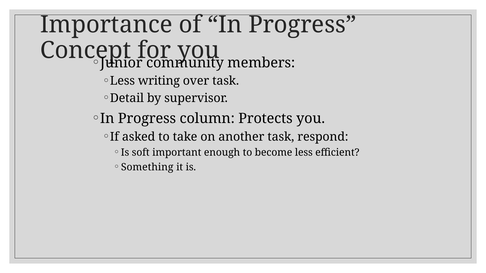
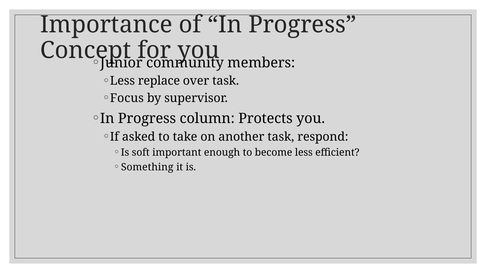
writing: writing -> replace
Detail: Detail -> Focus
